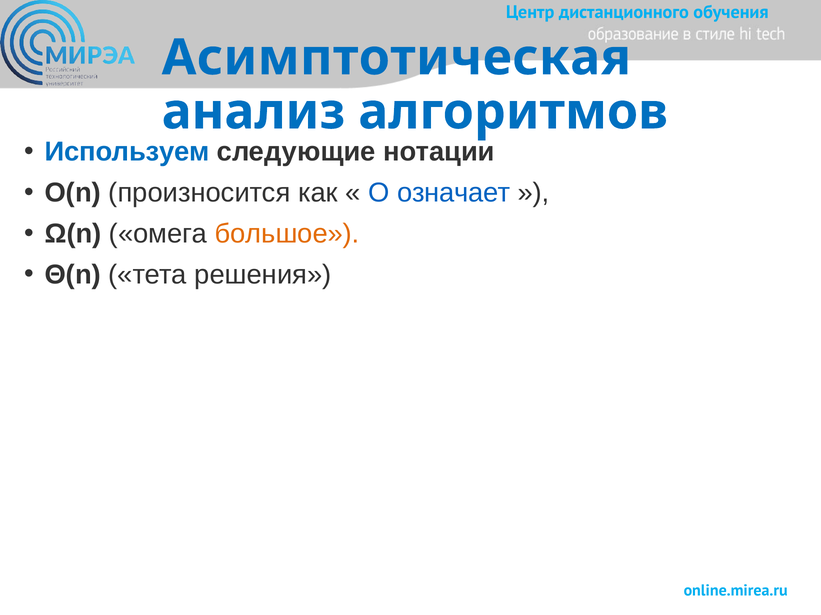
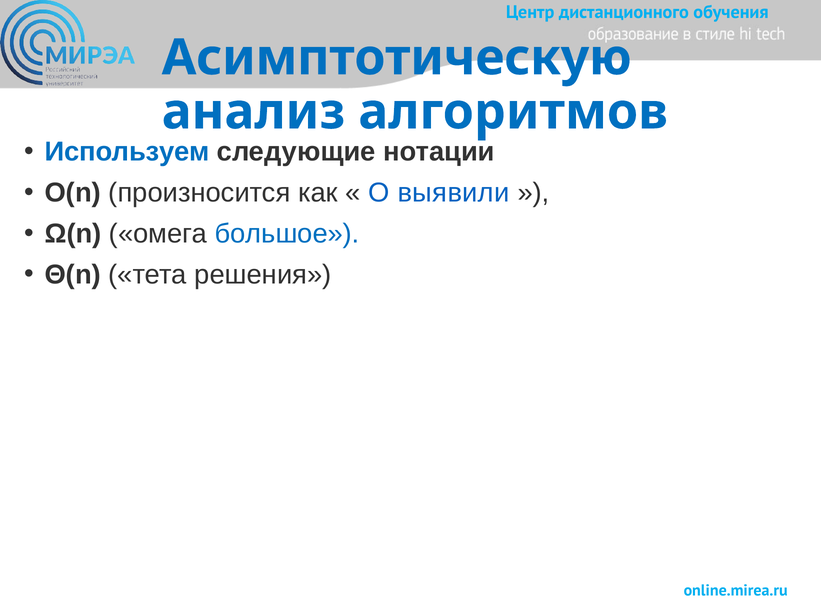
Асимптотическая: Асимптотическая -> Асимптотическую
означает: означает -> выявили
большое colour: orange -> blue
